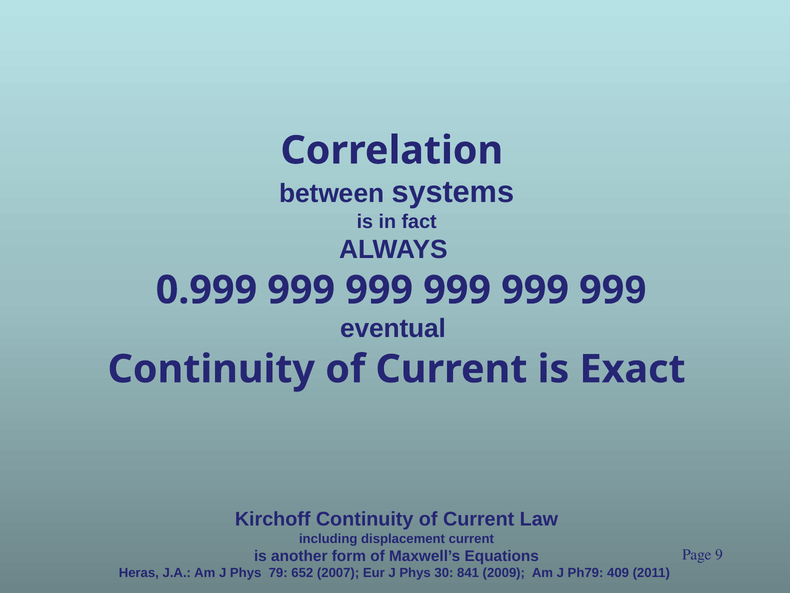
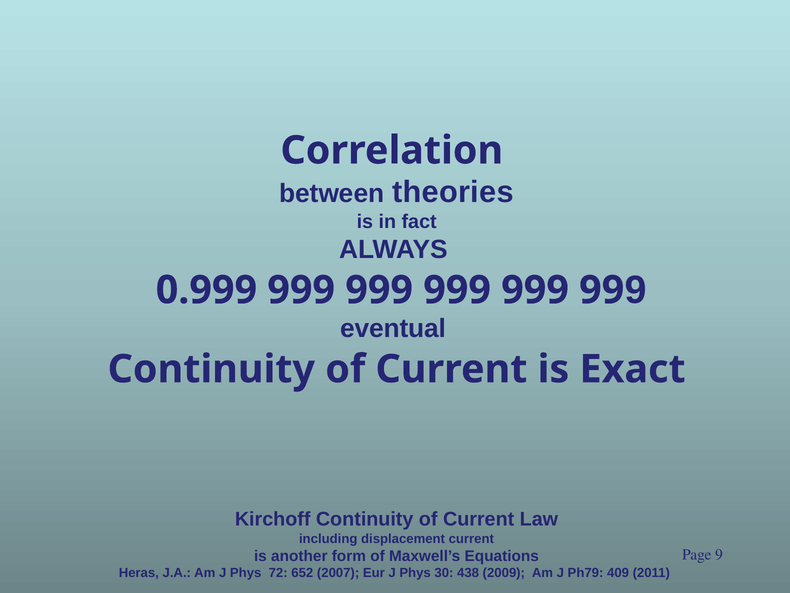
systems: systems -> theories
79: 79 -> 72
841: 841 -> 438
